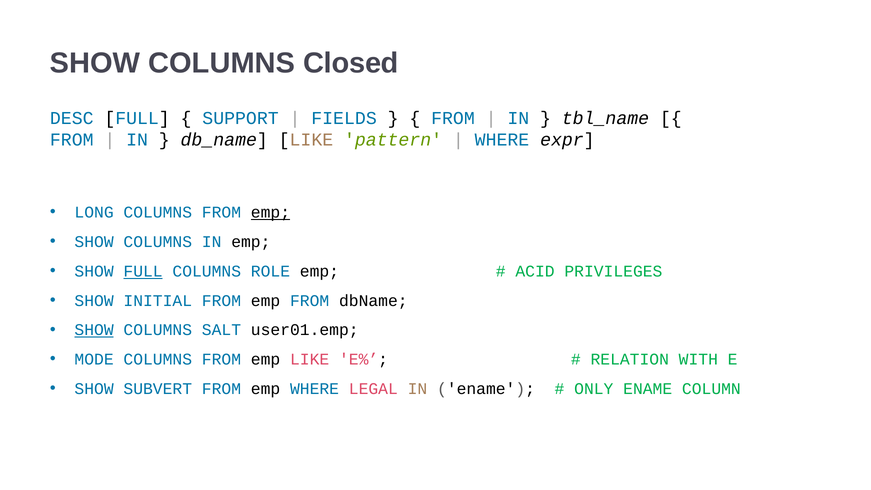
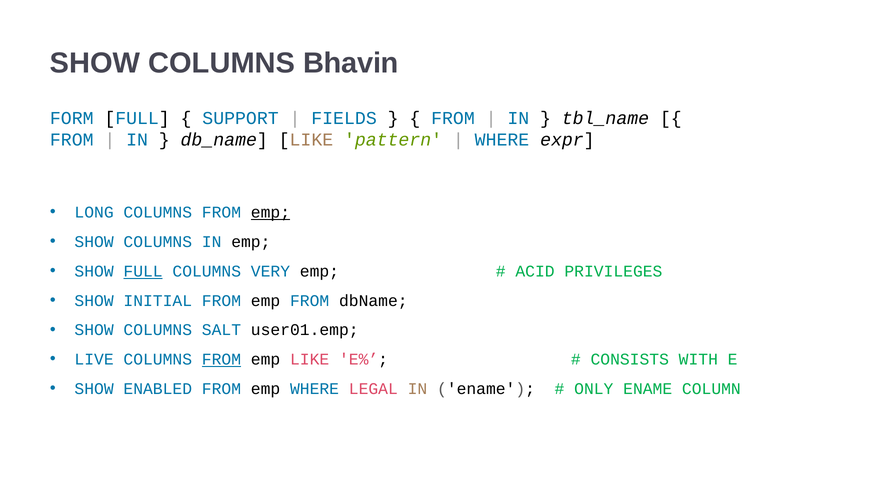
Closed: Closed -> Bhavin
DESC: DESC -> FORM
ROLE: ROLE -> VERY
SHOW at (94, 330) underline: present -> none
MODE: MODE -> LIVE
FROM at (221, 359) underline: none -> present
RELATION: RELATION -> CONSISTS
SUBVERT: SUBVERT -> ENABLED
